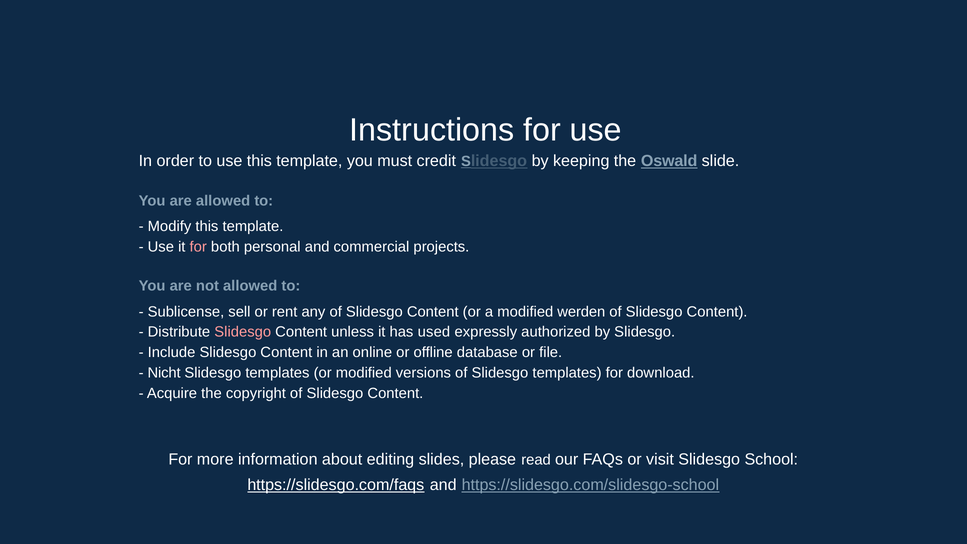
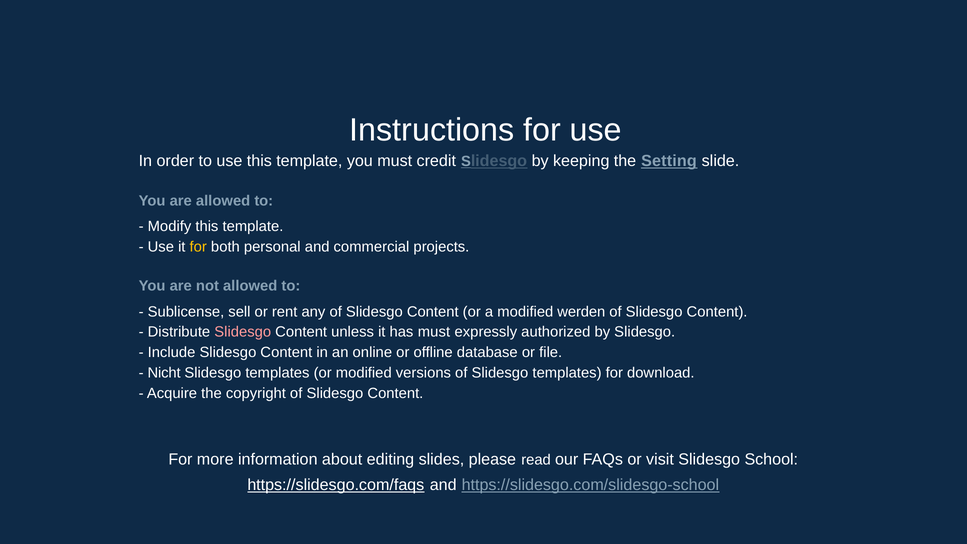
Oswald: Oswald -> Setting
for at (198, 247) colour: pink -> yellow
has used: used -> must
